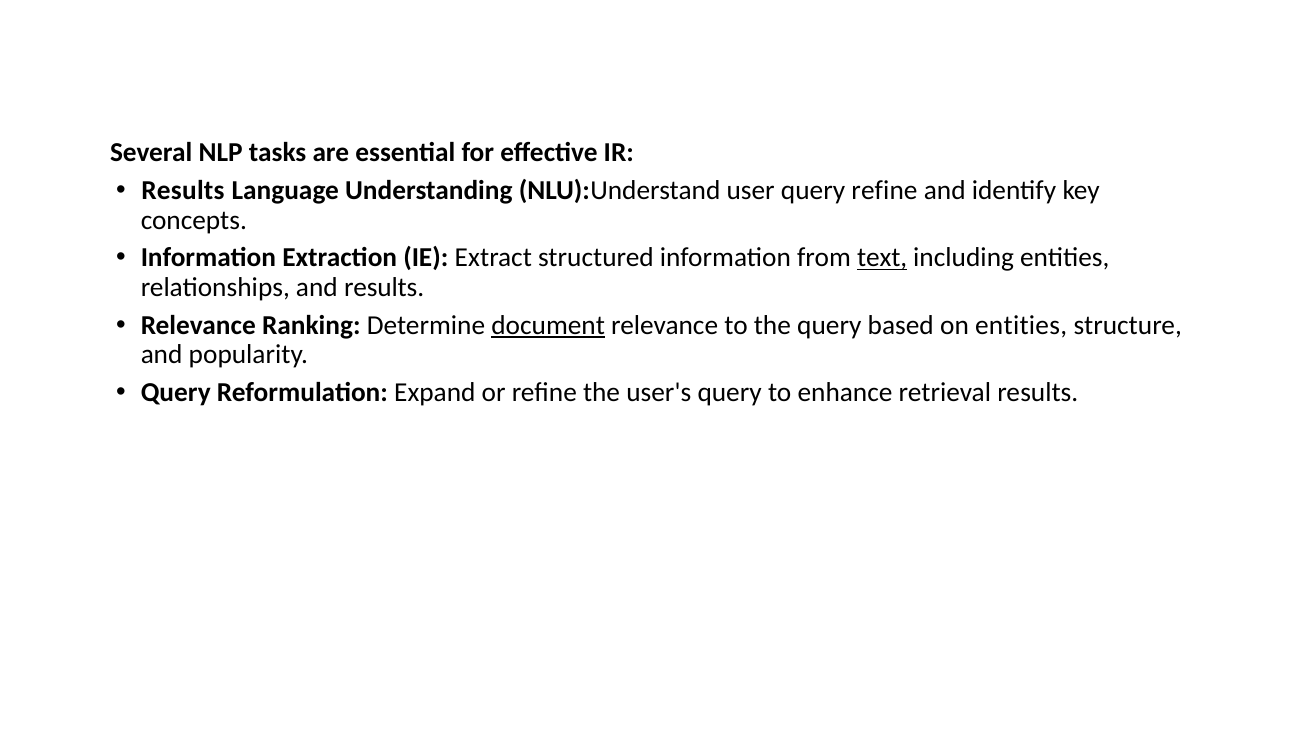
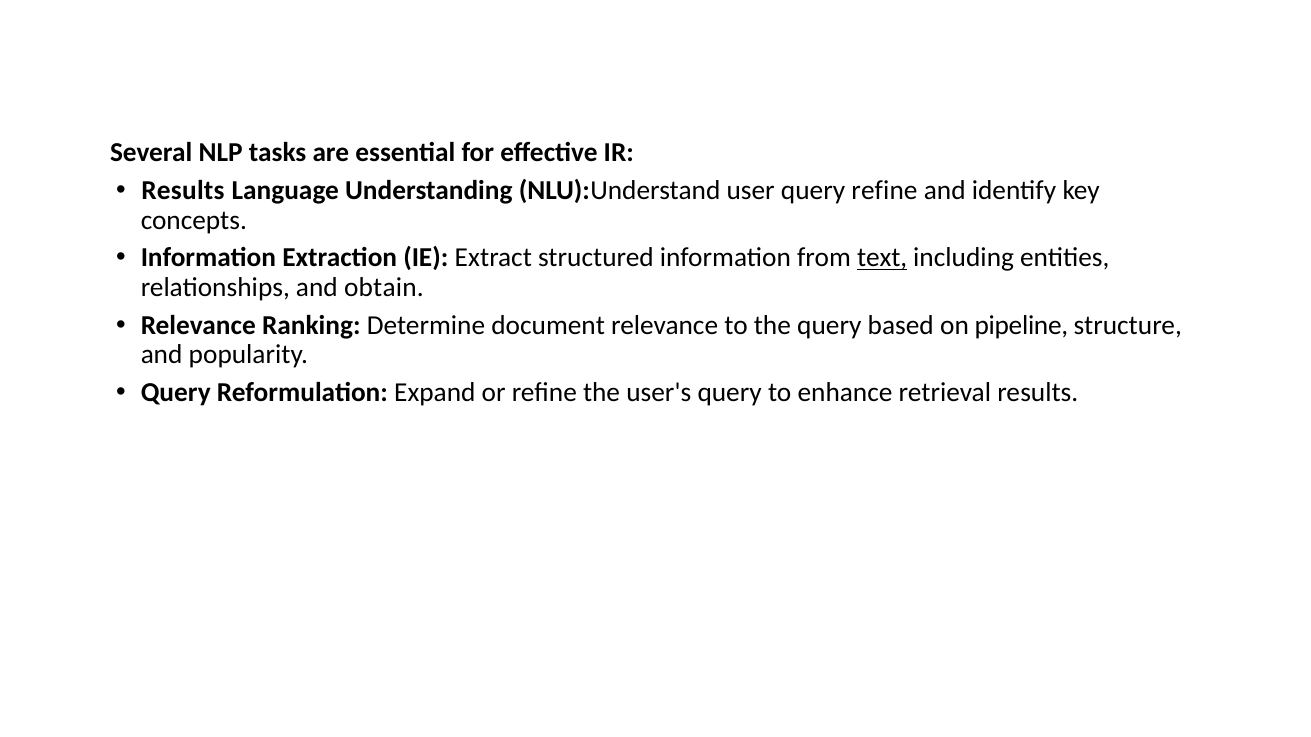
and results: results -> obtain
document underline: present -> none
on entities: entities -> pipeline
